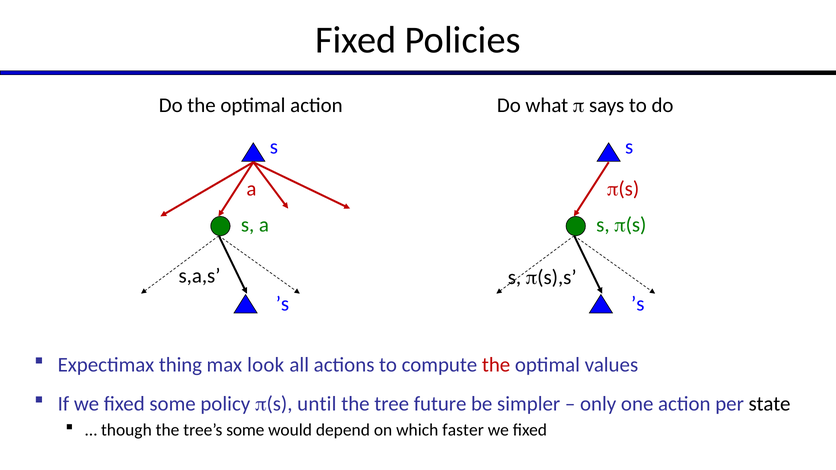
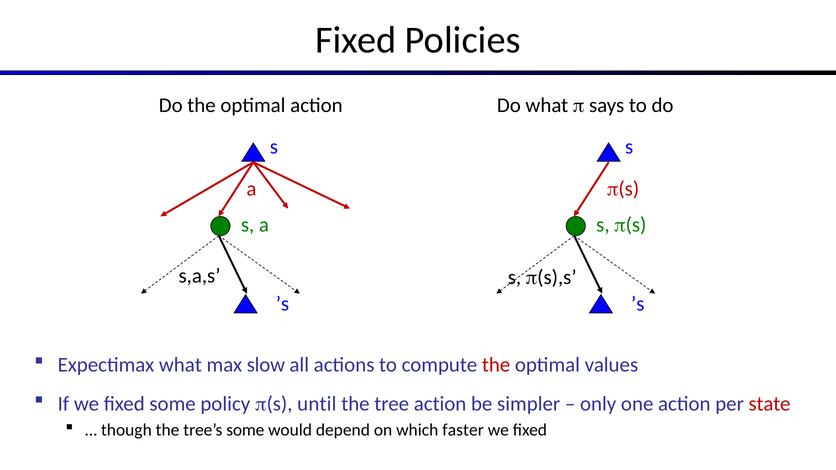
Expectimax thing: thing -> what
look: look -> slow
tree future: future -> action
state colour: black -> red
